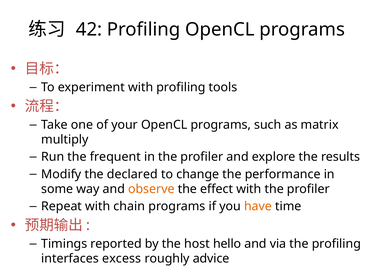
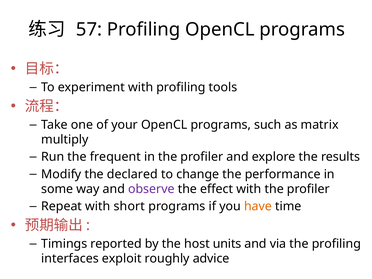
42: 42 -> 57
observe colour: orange -> purple
chain: chain -> short
hello: hello -> units
excess: excess -> exploit
